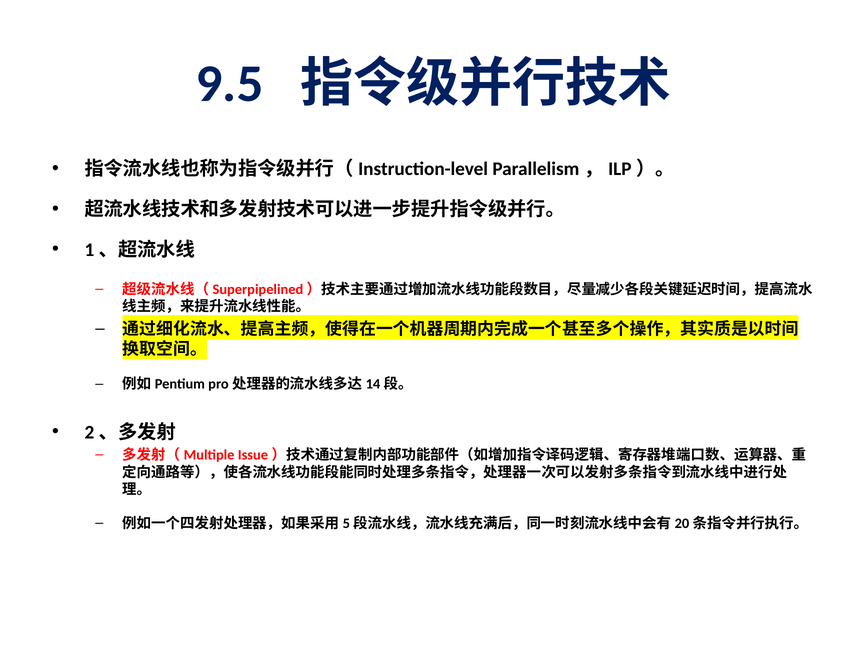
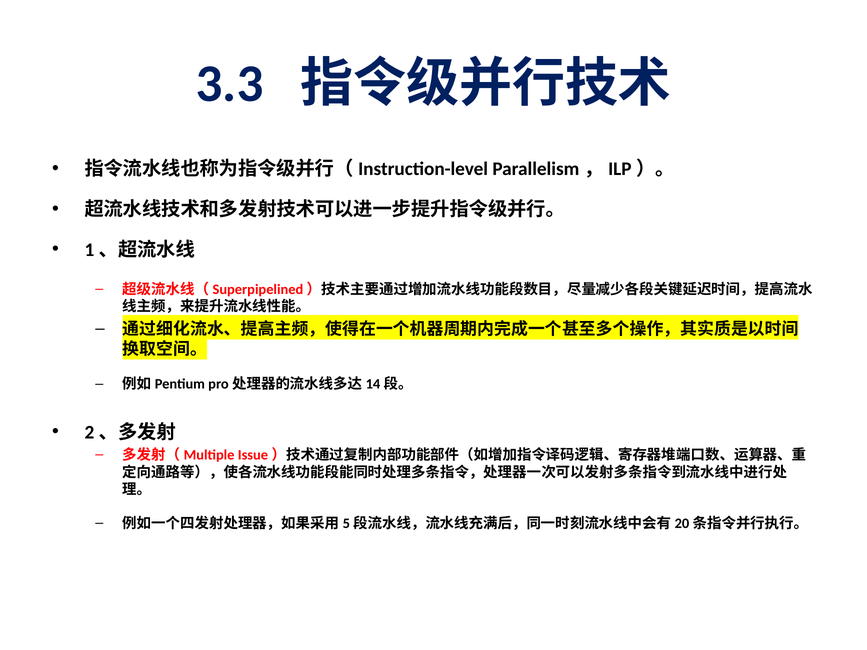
9.5: 9.5 -> 3.3
